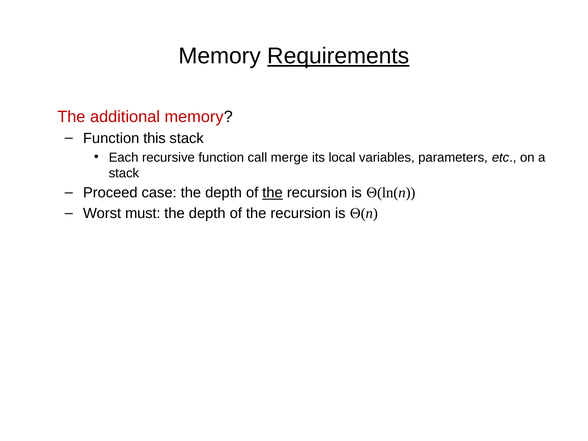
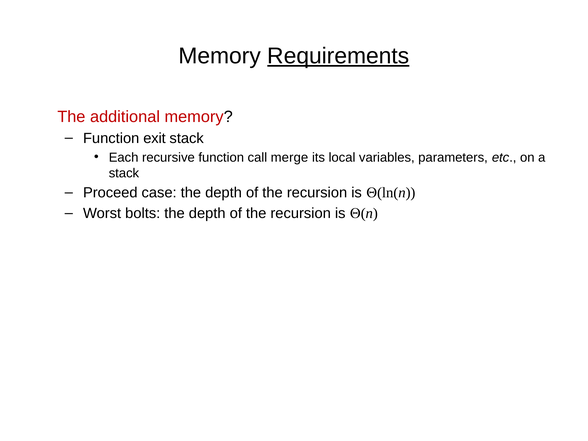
this: this -> exit
the at (272, 193) underline: present -> none
must: must -> bolts
